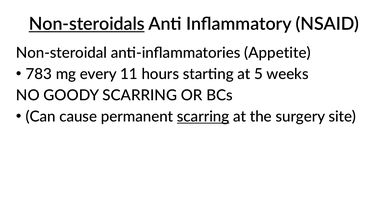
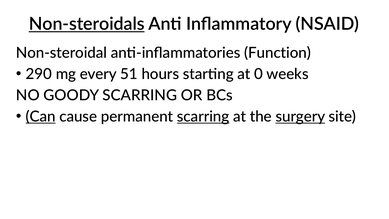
Appetite: Appetite -> Function
783: 783 -> 290
11: 11 -> 51
5: 5 -> 0
Can underline: none -> present
surgery underline: none -> present
